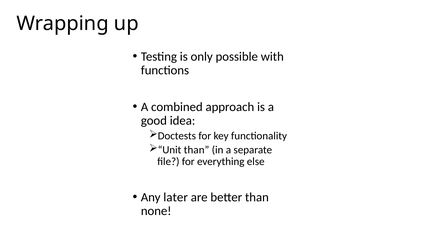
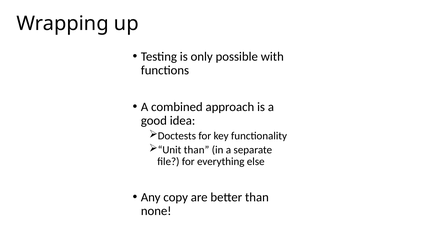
later: later -> copy
